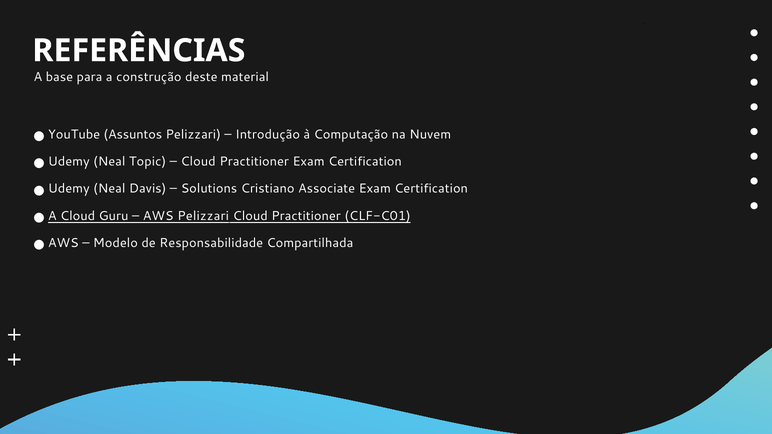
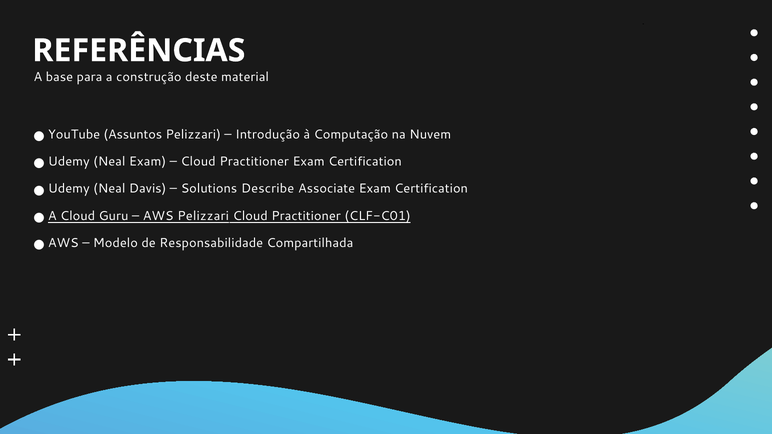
Neal Topic: Topic -> Exam
Cristiano: Cristiano -> Describe
